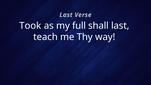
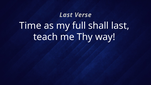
Took: Took -> Time
